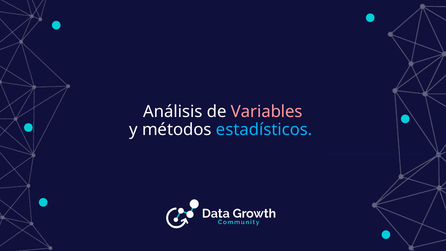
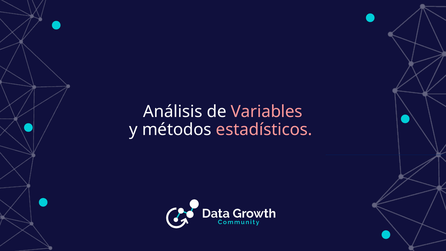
estadísticos colour: light blue -> pink
